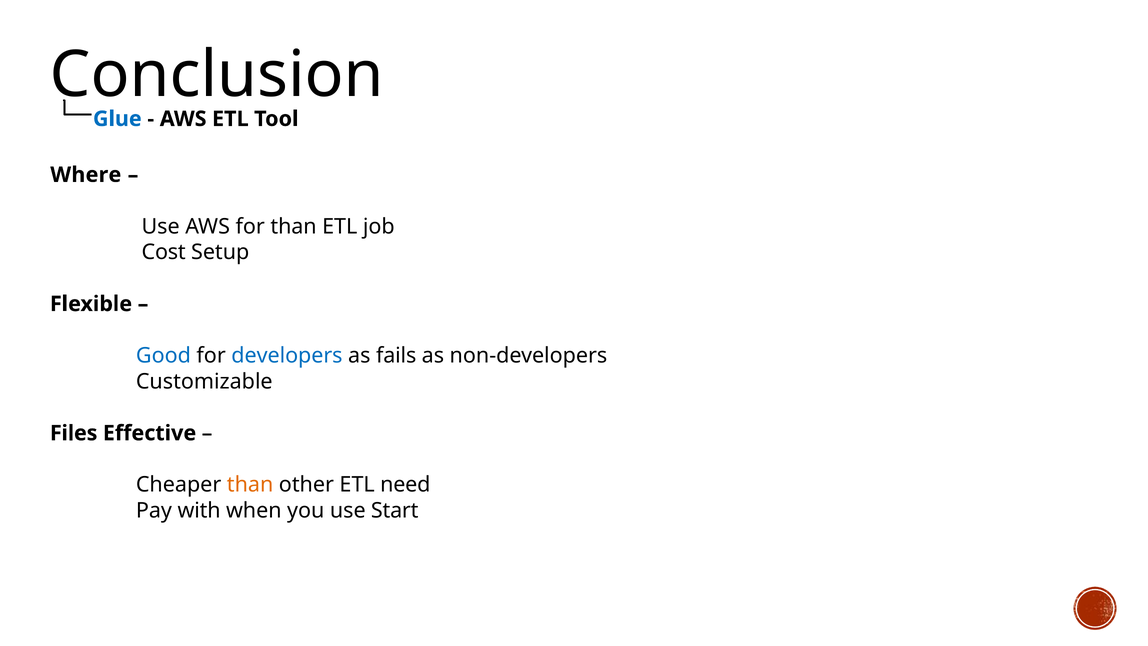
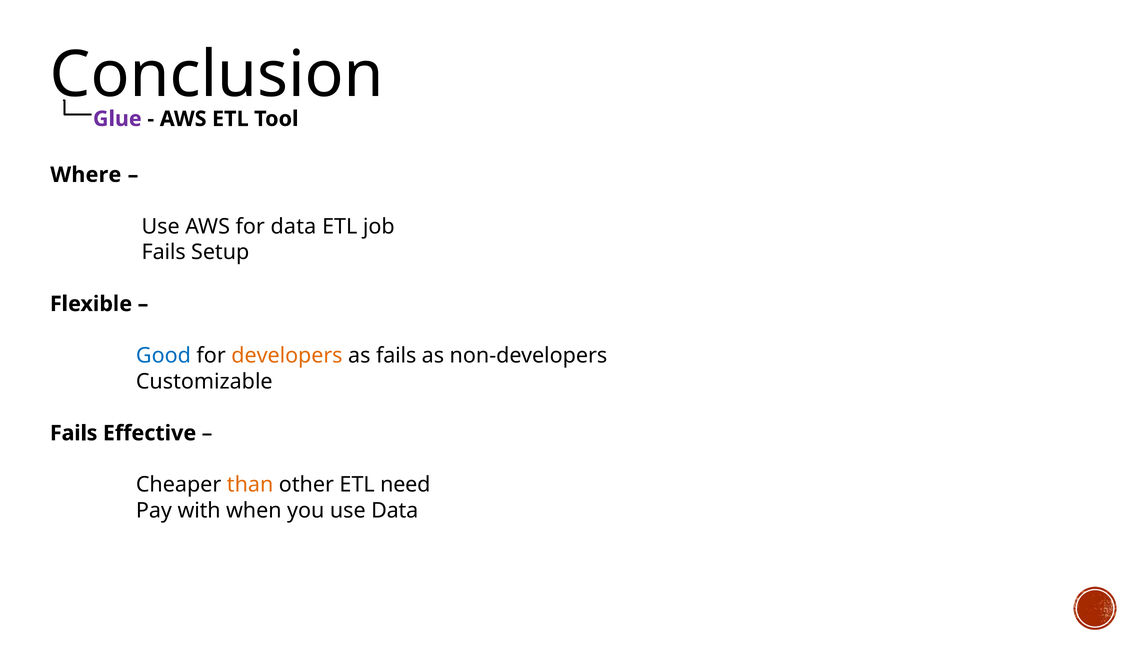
Glue colour: blue -> purple
for than: than -> data
Cost at (164, 252): Cost -> Fails
developers colour: blue -> orange
Files at (74, 433): Files -> Fails
use Start: Start -> Data
